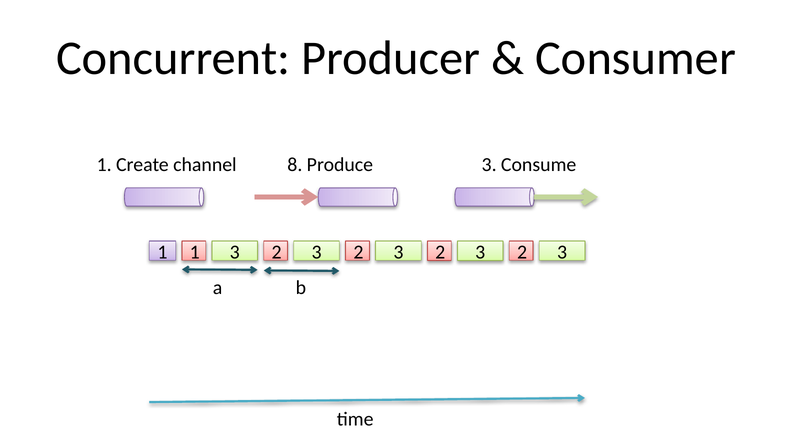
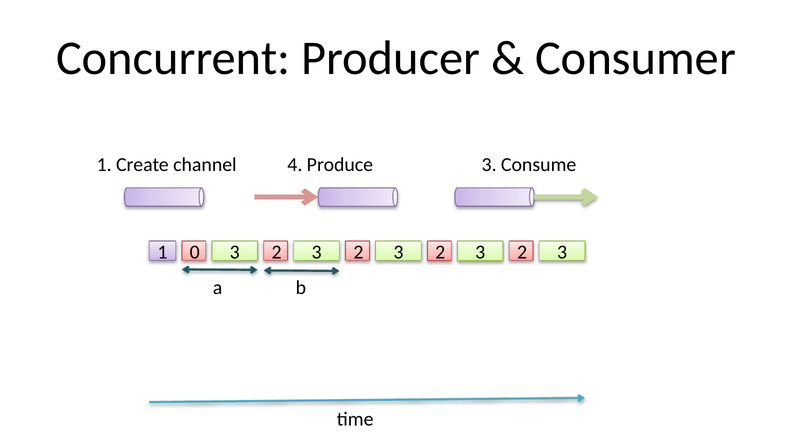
8: 8 -> 4
1 1: 1 -> 0
